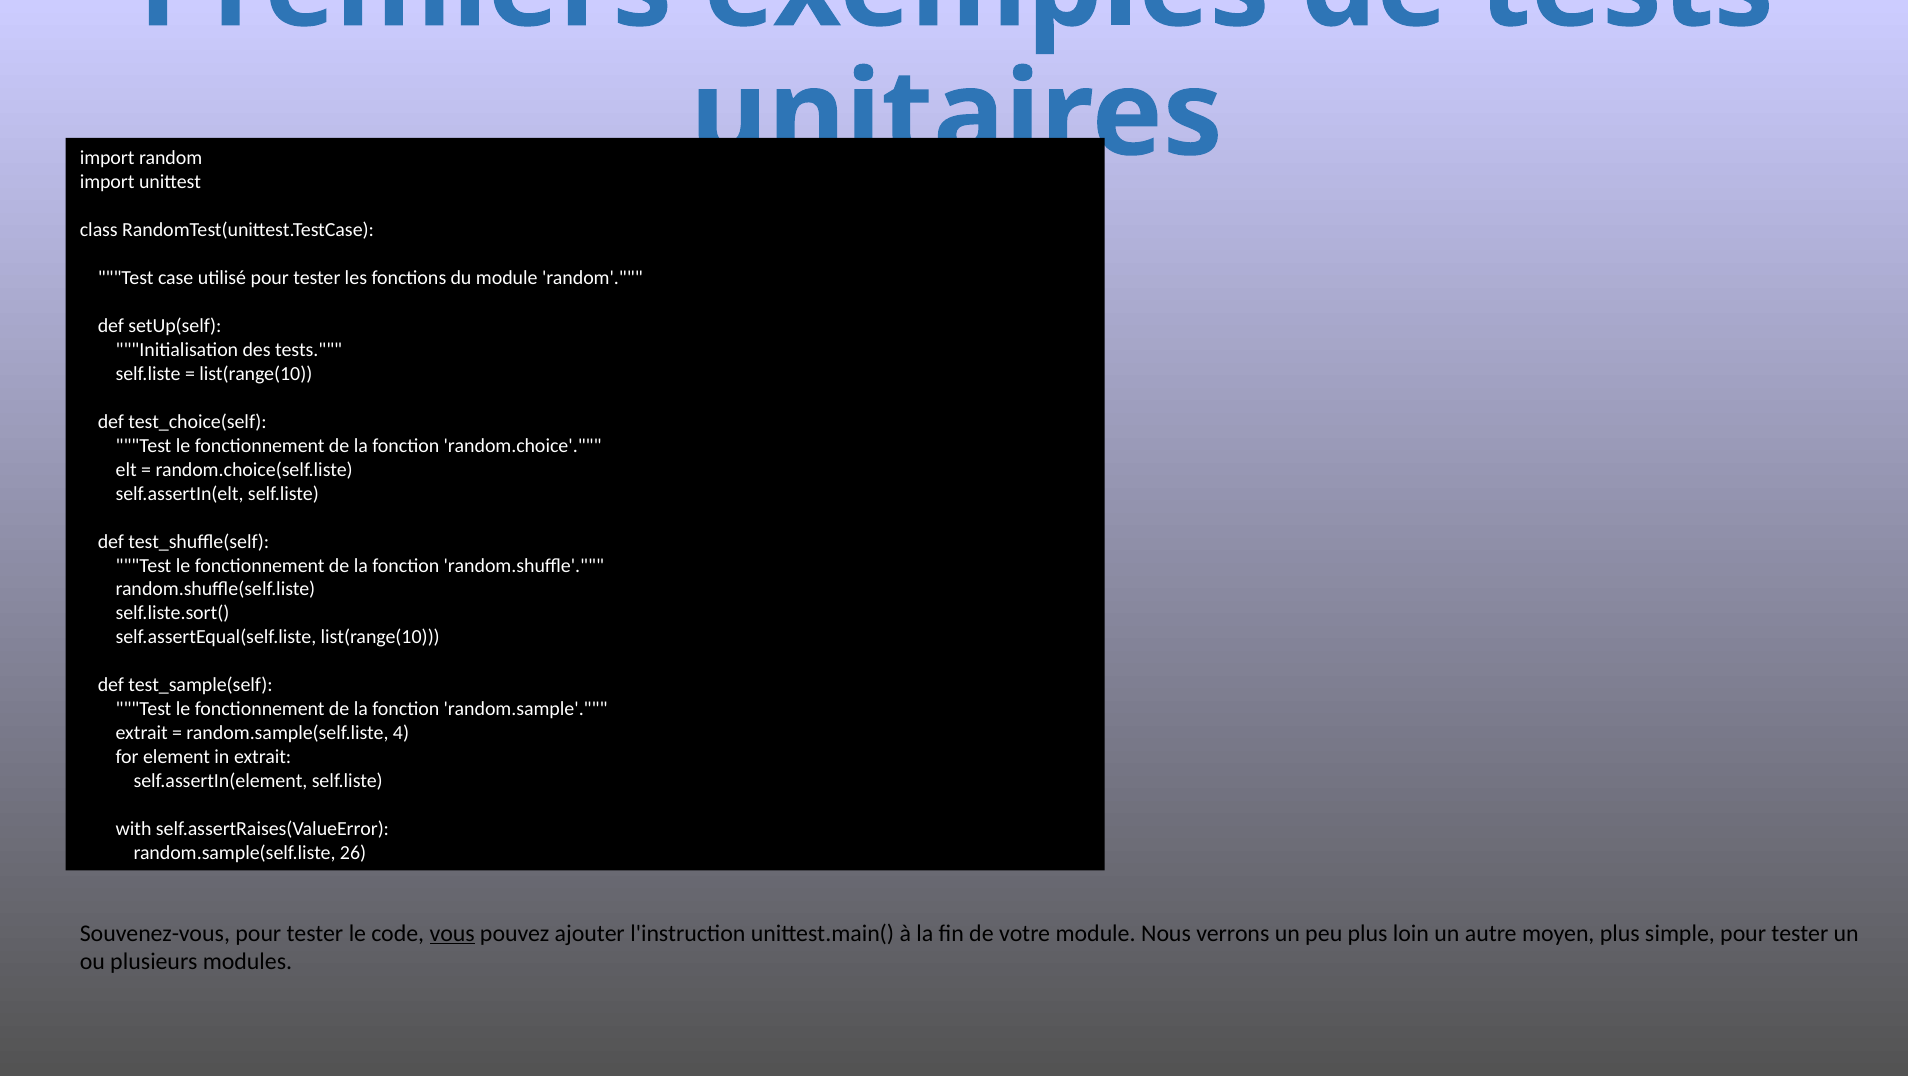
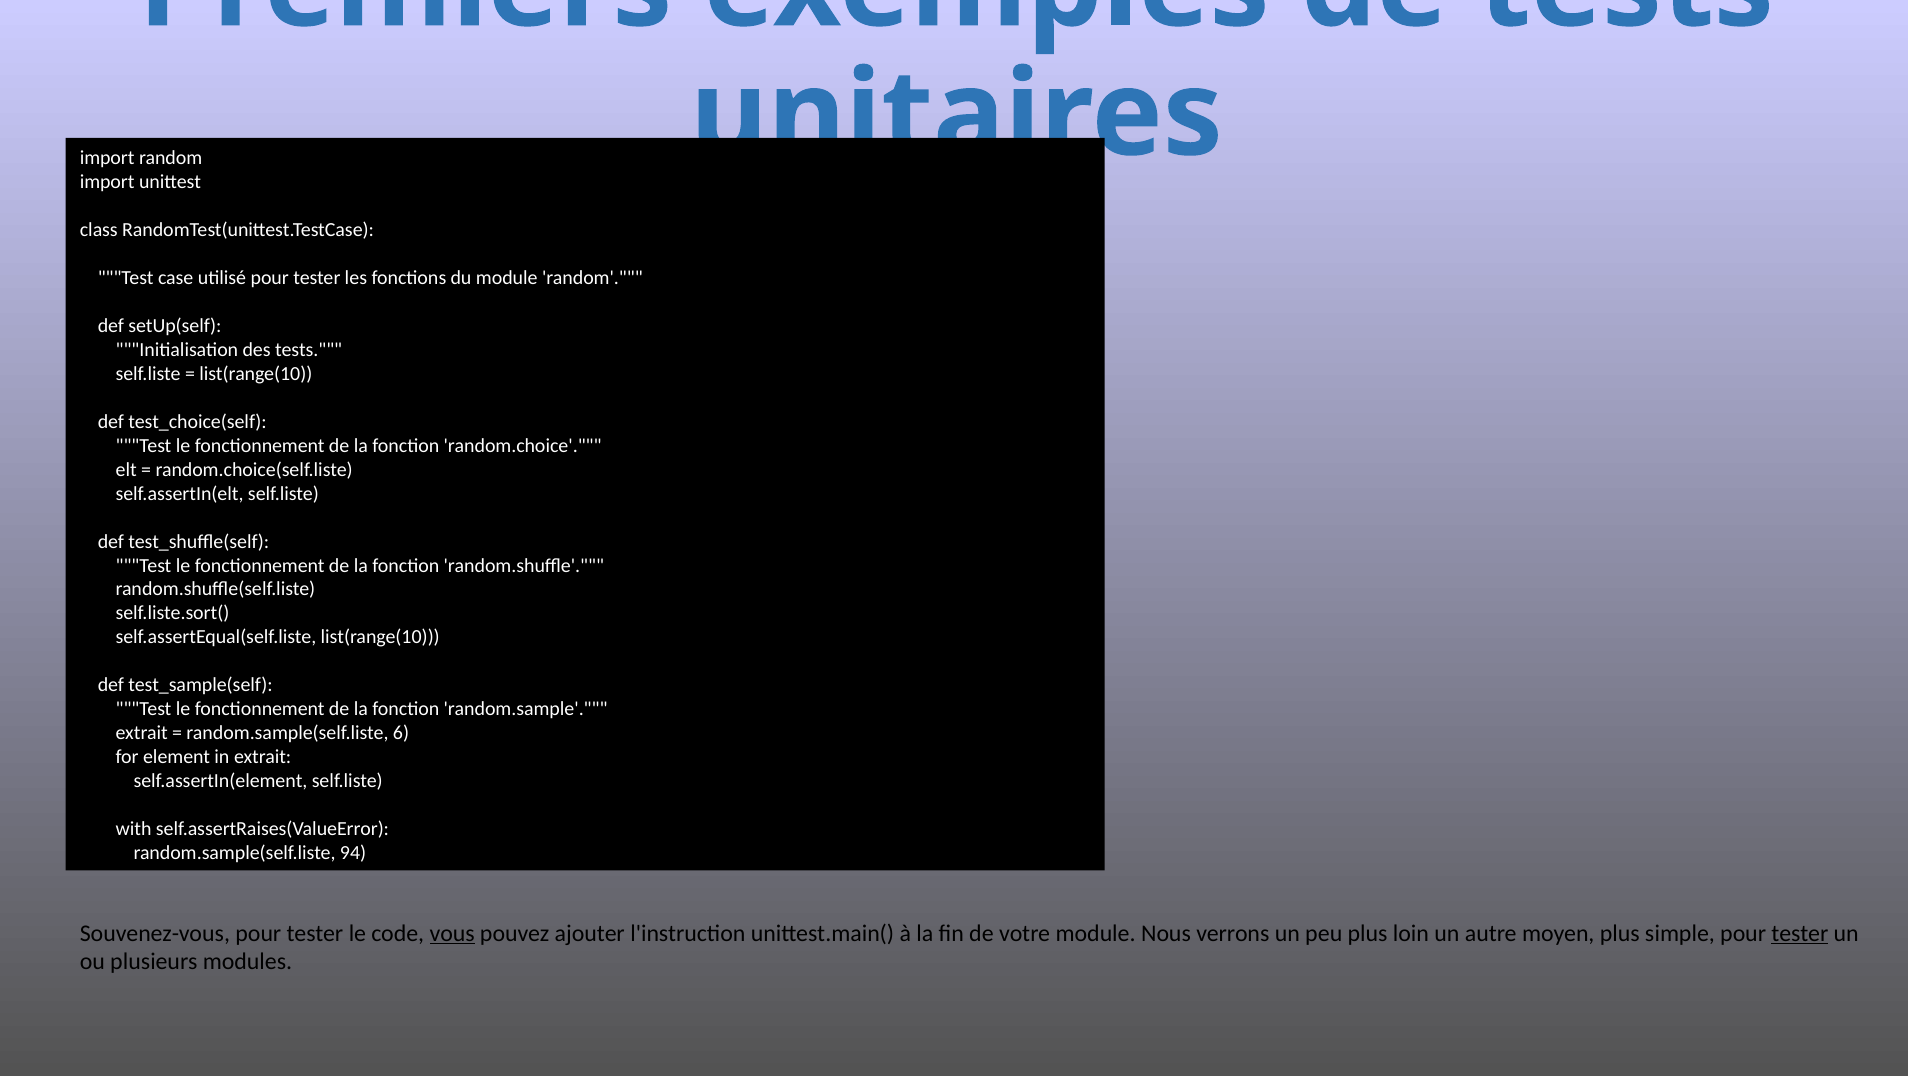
4: 4 -> 6
26: 26 -> 94
tester at (1800, 933) underline: none -> present
